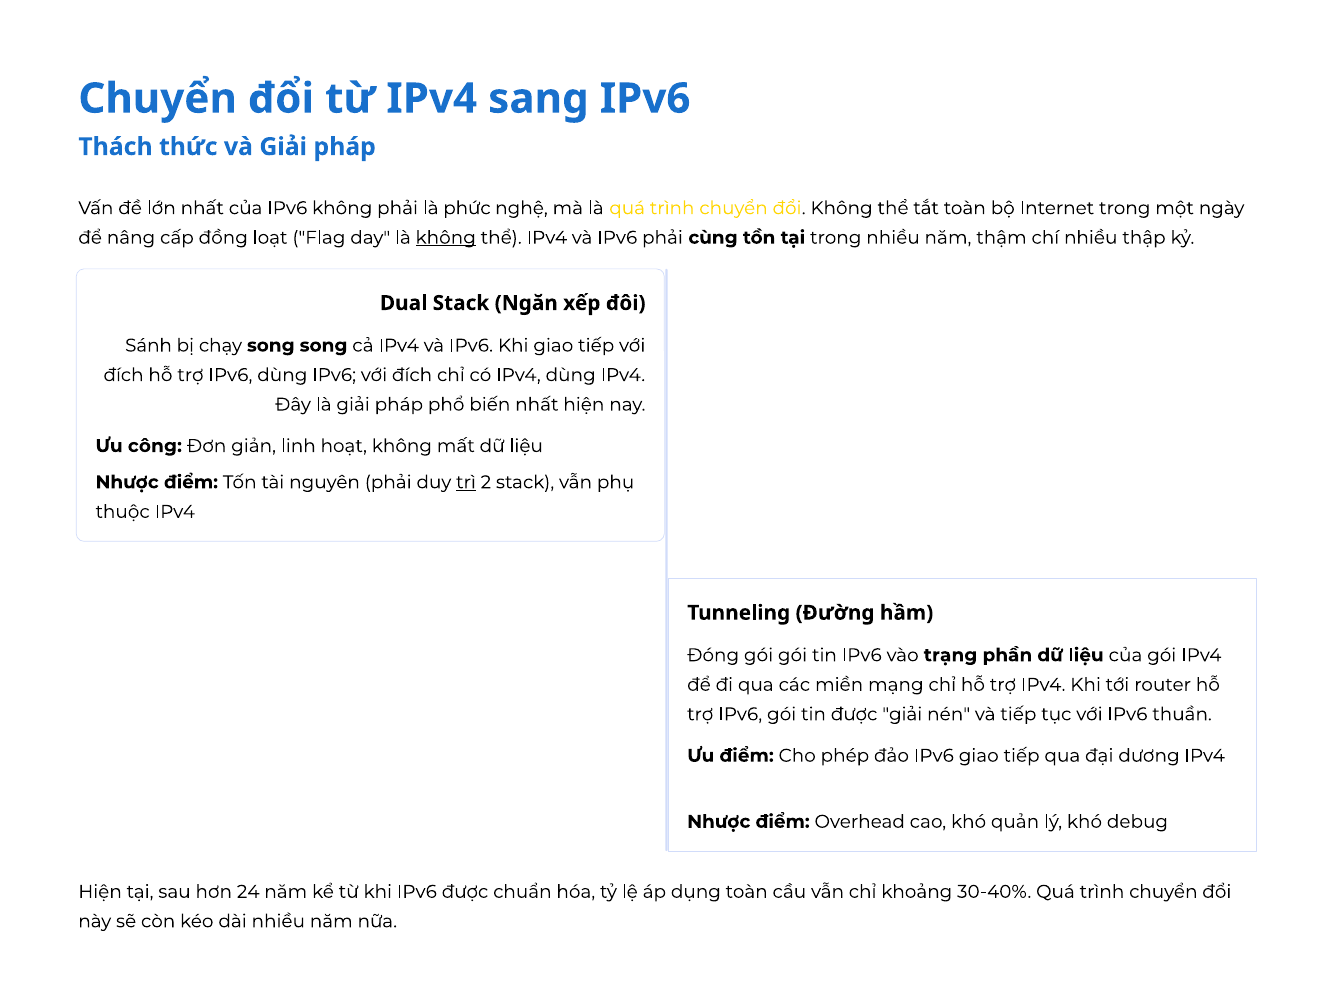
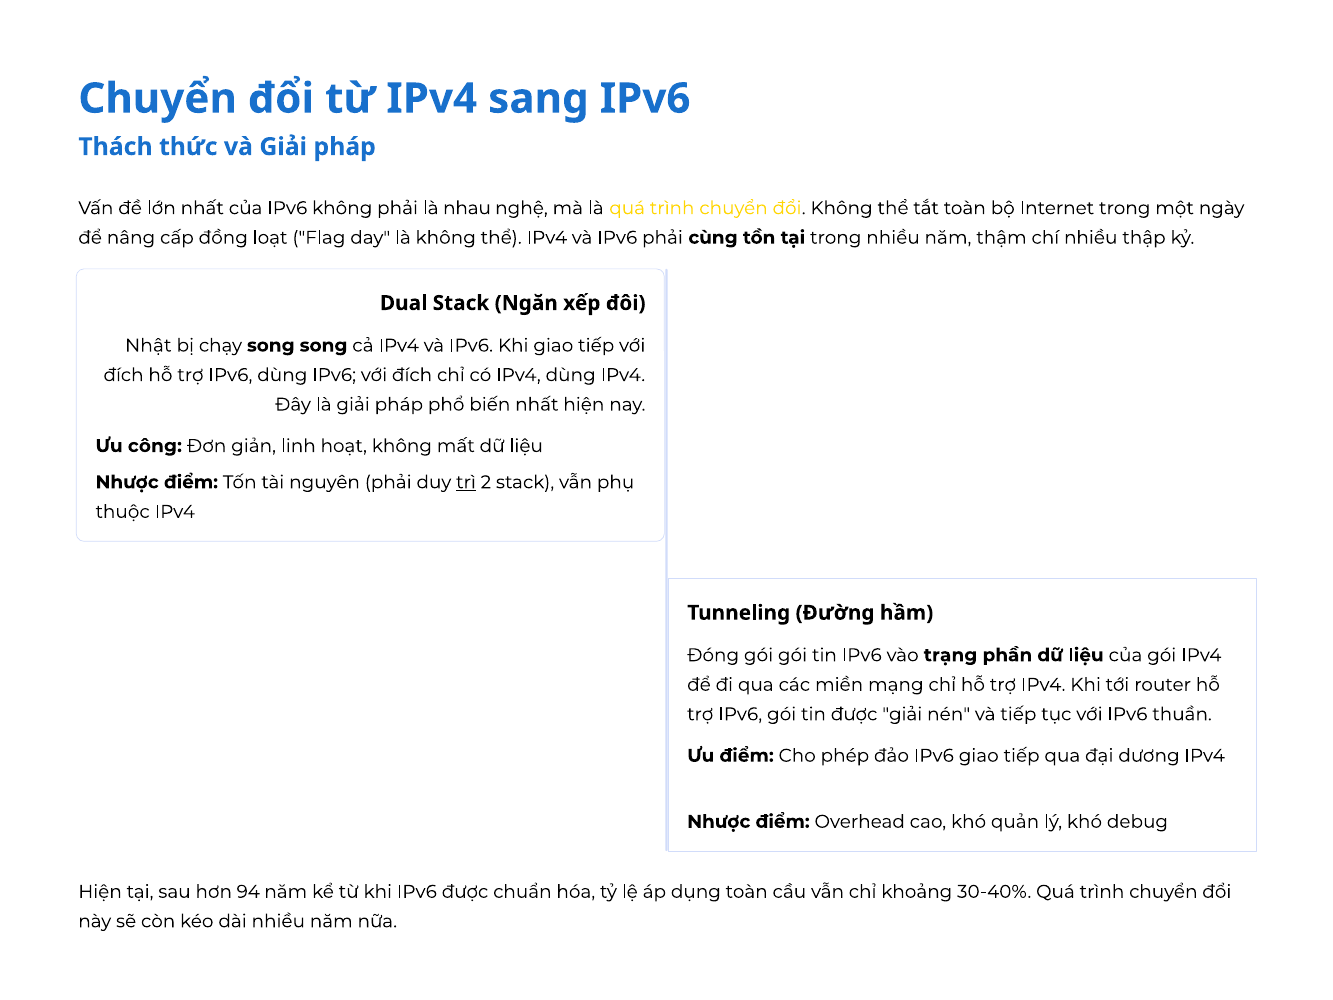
phức: phức -> nhau
không at (446, 238) underline: present -> none
Sánh: Sánh -> Nhật
24: 24 -> 94
